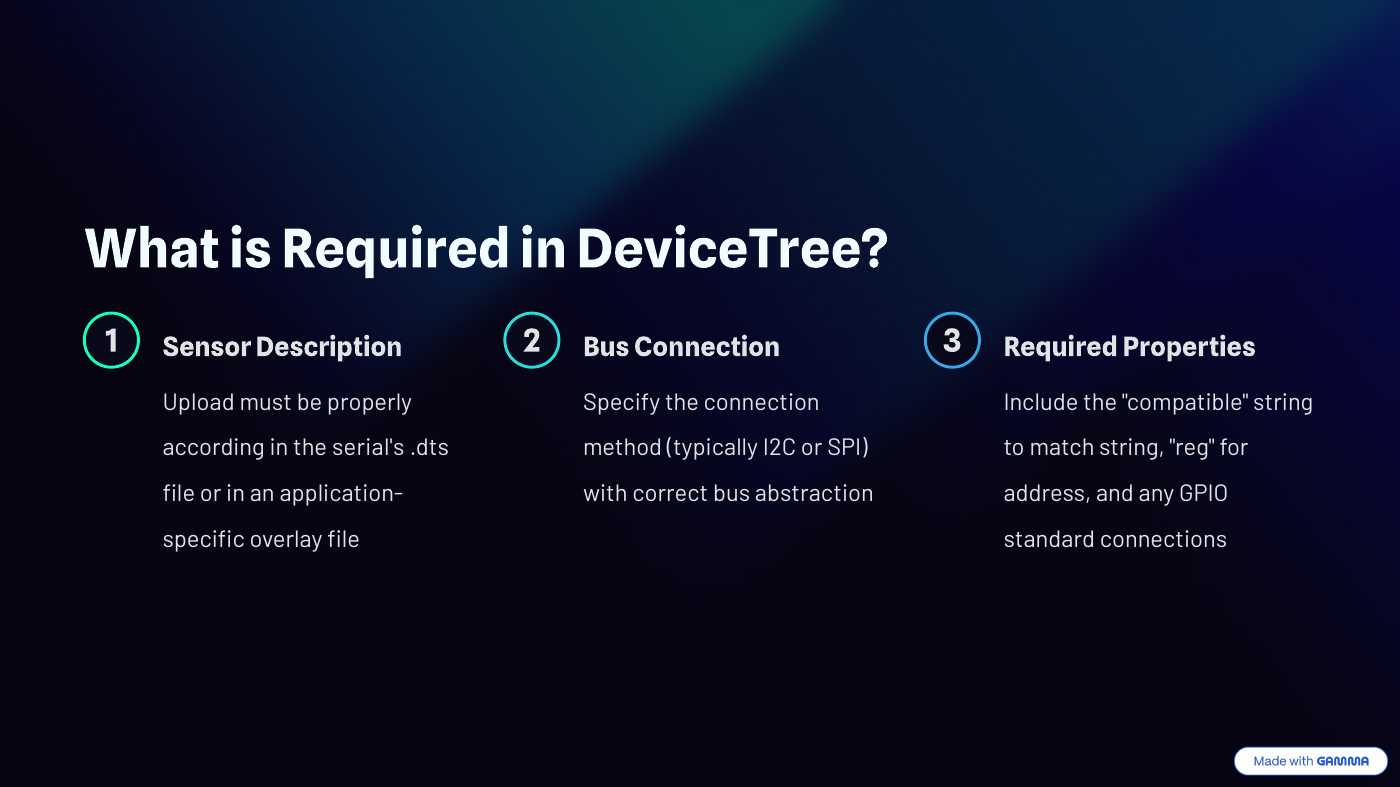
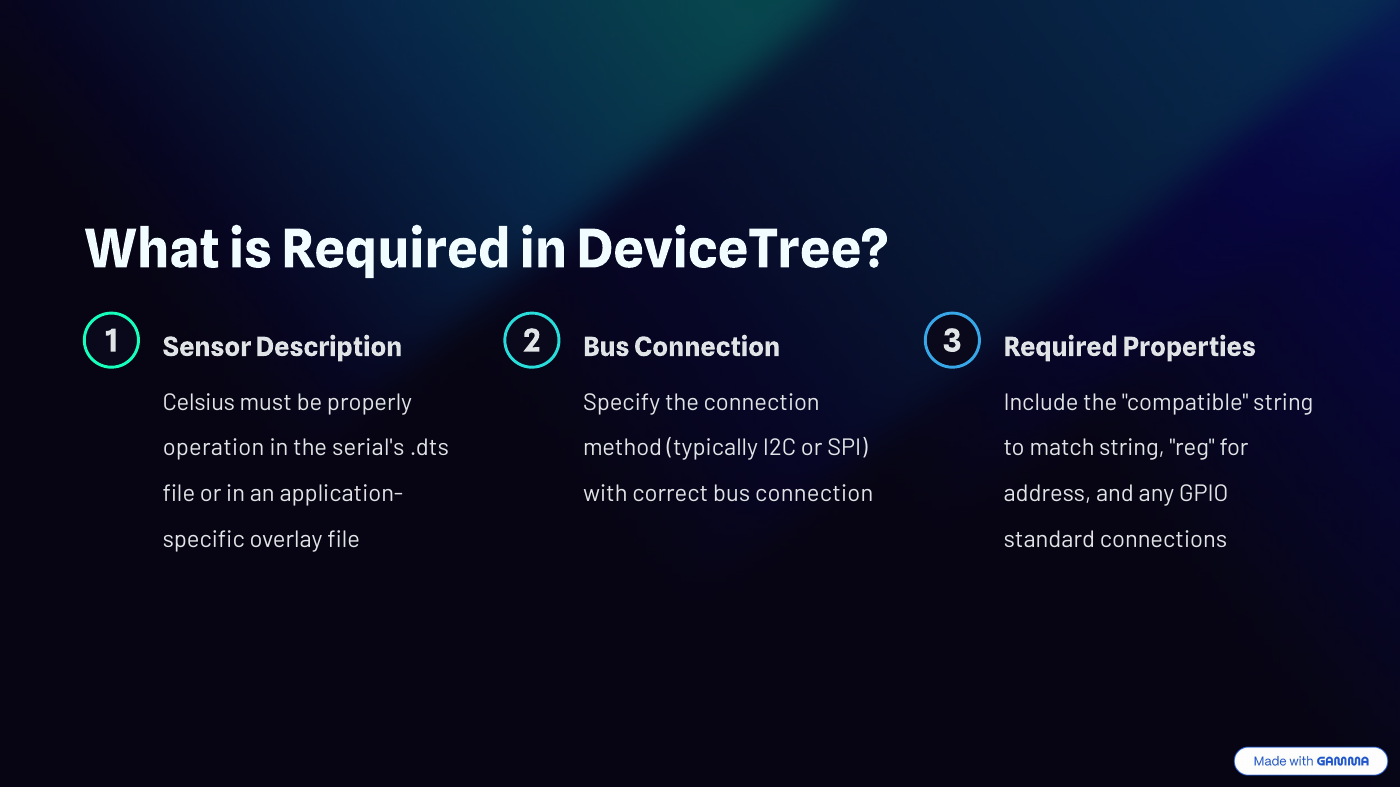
Upload: Upload -> Celsius
according: according -> operation
correct bus abstraction: abstraction -> connection
